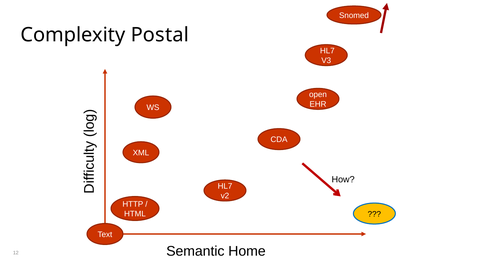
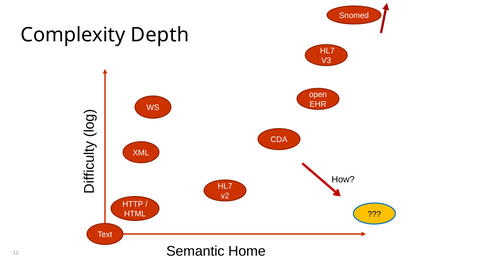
Postal: Postal -> Depth
